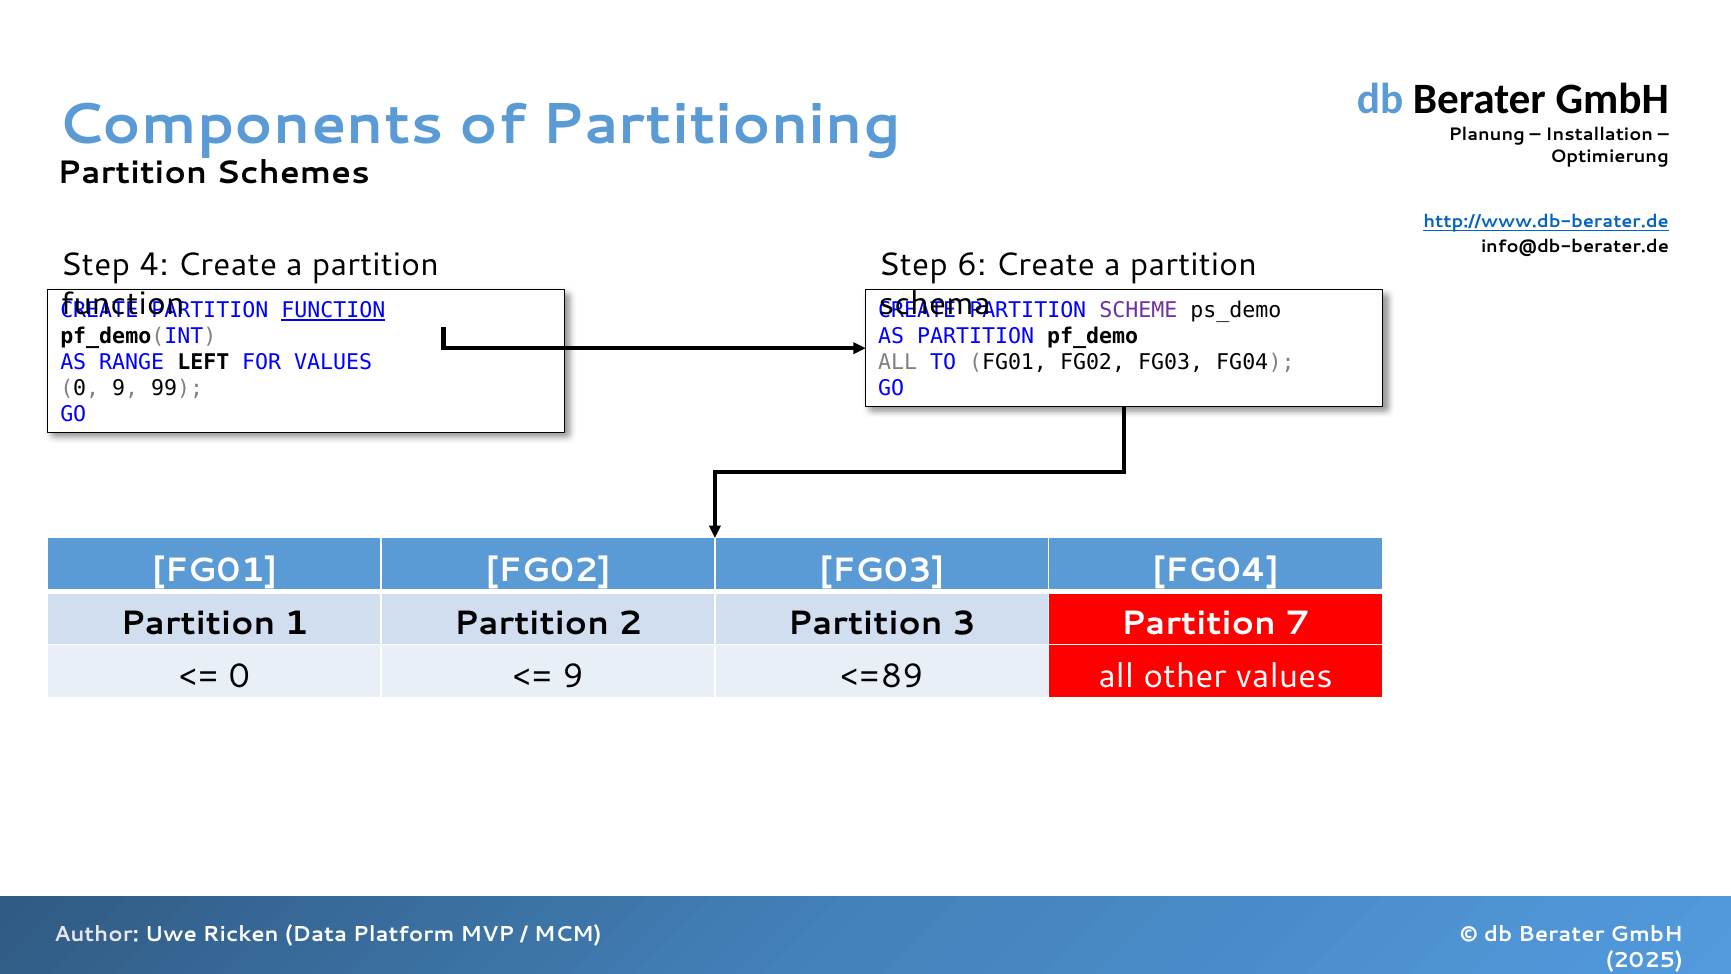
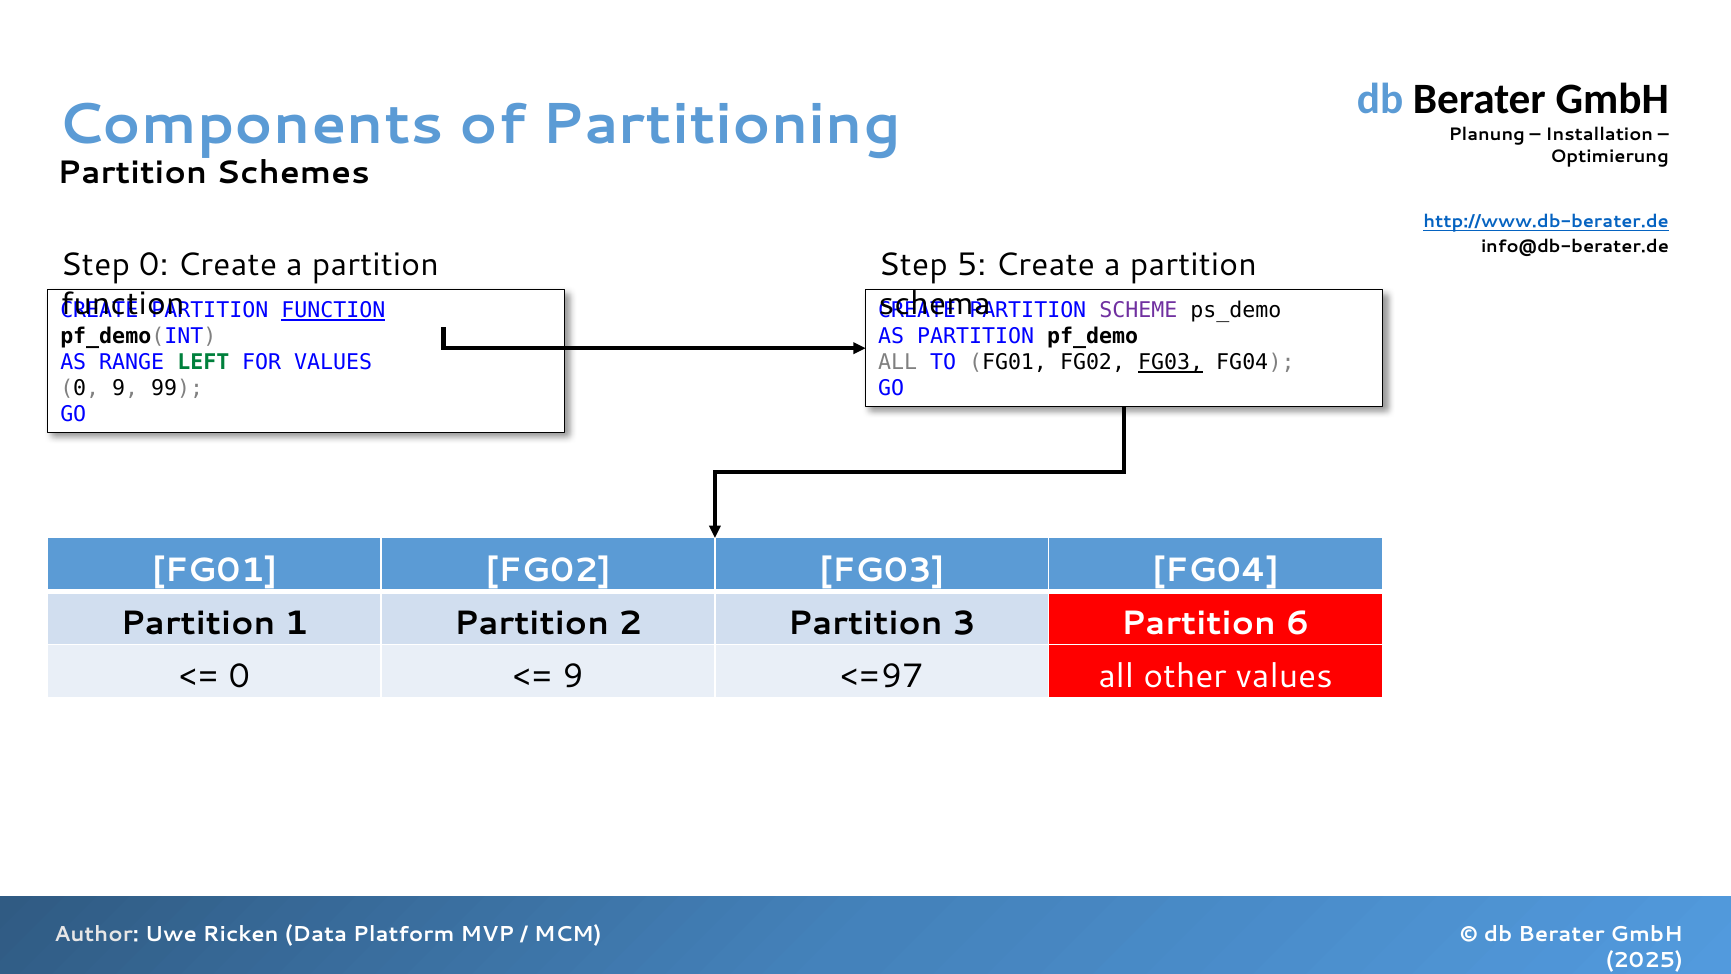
Step 4: 4 -> 0
6: 6 -> 5
LEFT colour: black -> green
FG03 at (1171, 363) underline: none -> present
7: 7 -> 6
<=89: <=89 -> <=97
